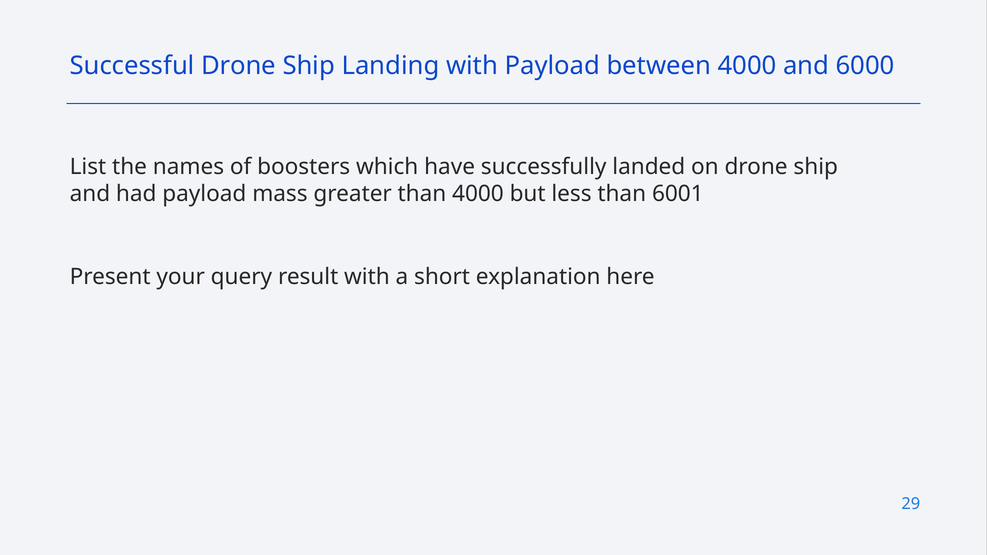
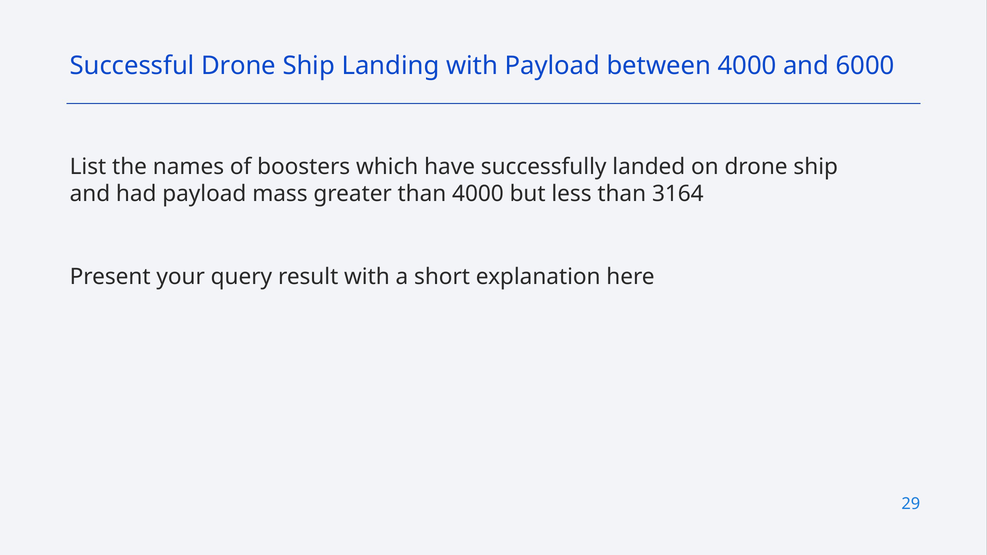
6001: 6001 -> 3164
